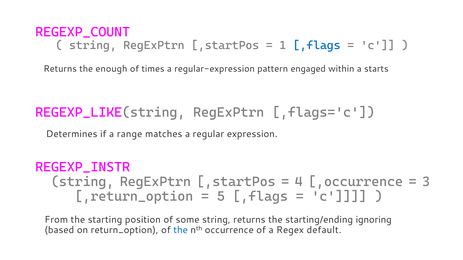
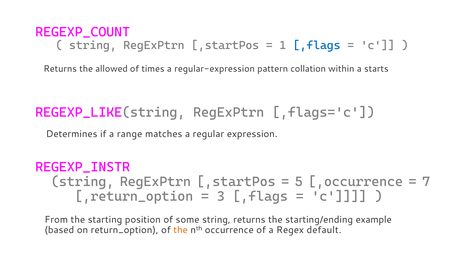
enough: enough -> allowed
engaged: engaged -> collation
4: 4 -> 5
3: 3 -> 7
5: 5 -> 3
ignoring: ignoring -> example
the at (181, 230) colour: blue -> orange
